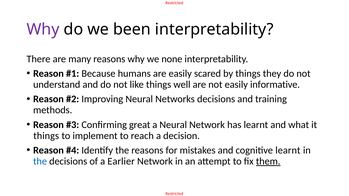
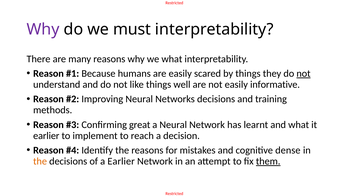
been: been -> must
we none: none -> what
not at (304, 74) underline: none -> present
things at (46, 136): things -> earlier
cognitive learnt: learnt -> dense
the at (40, 162) colour: blue -> orange
